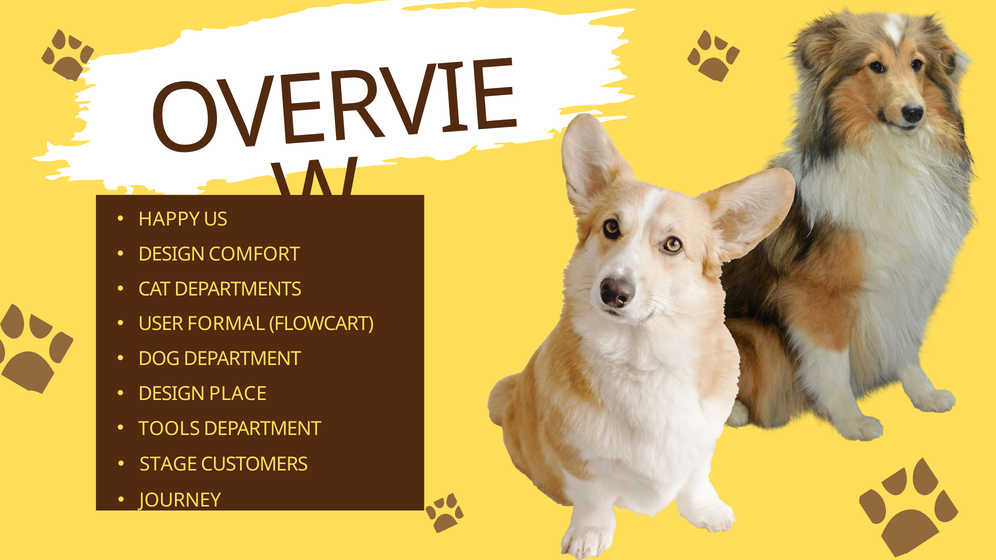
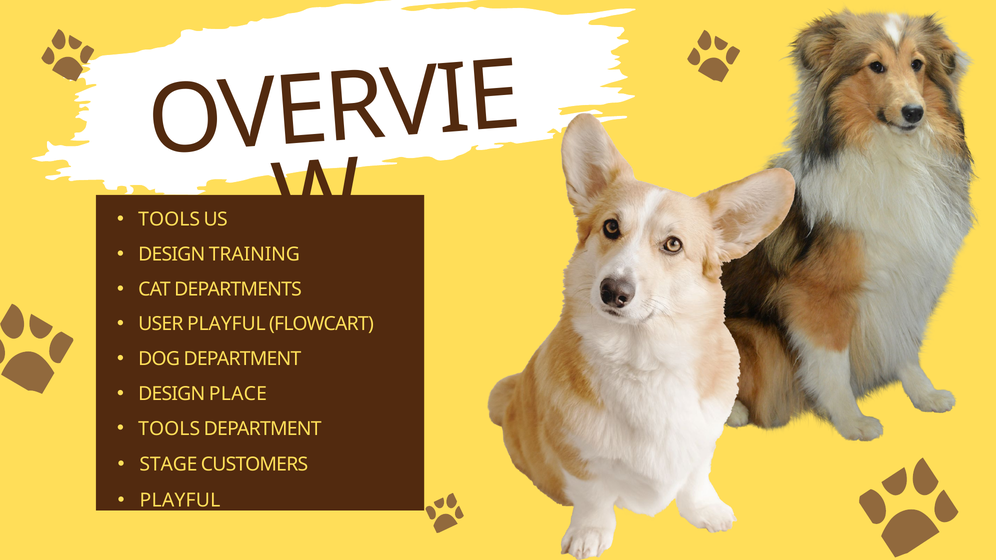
HAPPY at (169, 220): HAPPY -> TOOLS
COMFORT: COMFORT -> TRAINING
USER FORMAL: FORMAL -> PLAYFUL
JOURNEY at (180, 500): JOURNEY -> PLAYFUL
